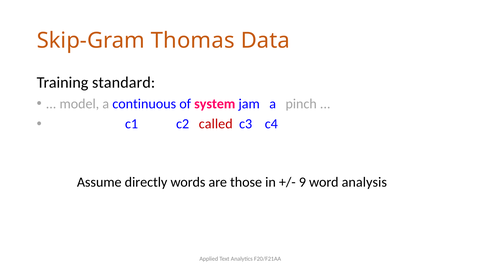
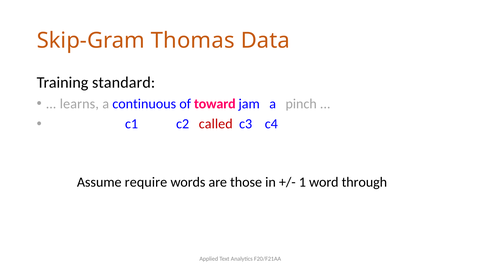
model: model -> learns
system: system -> toward
directly: directly -> require
9: 9 -> 1
analysis: analysis -> through
